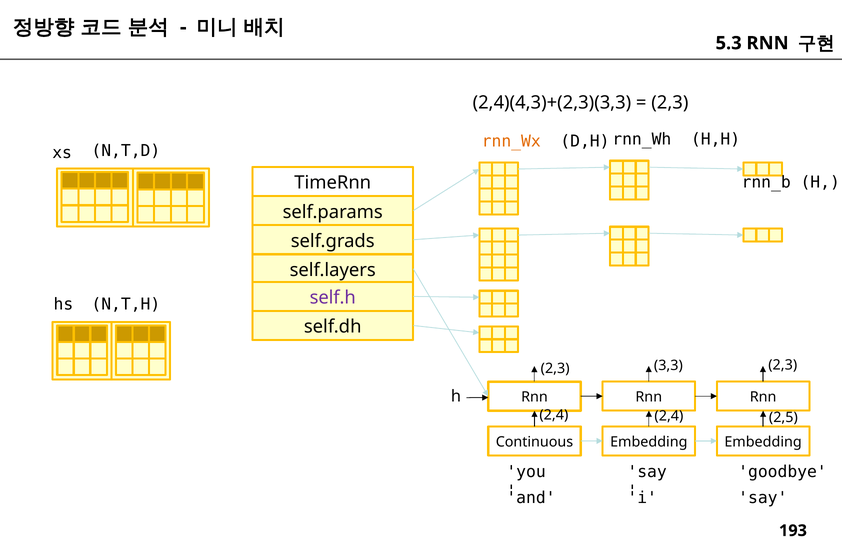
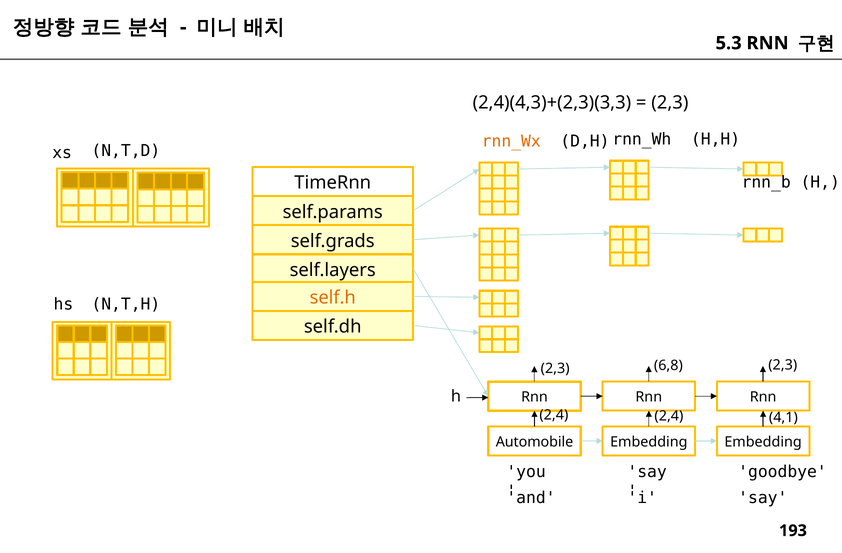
self.h colour: purple -> orange
3,3: 3,3 -> 6,8
2,5: 2,5 -> 4,1
Continuous: Continuous -> Automobile
